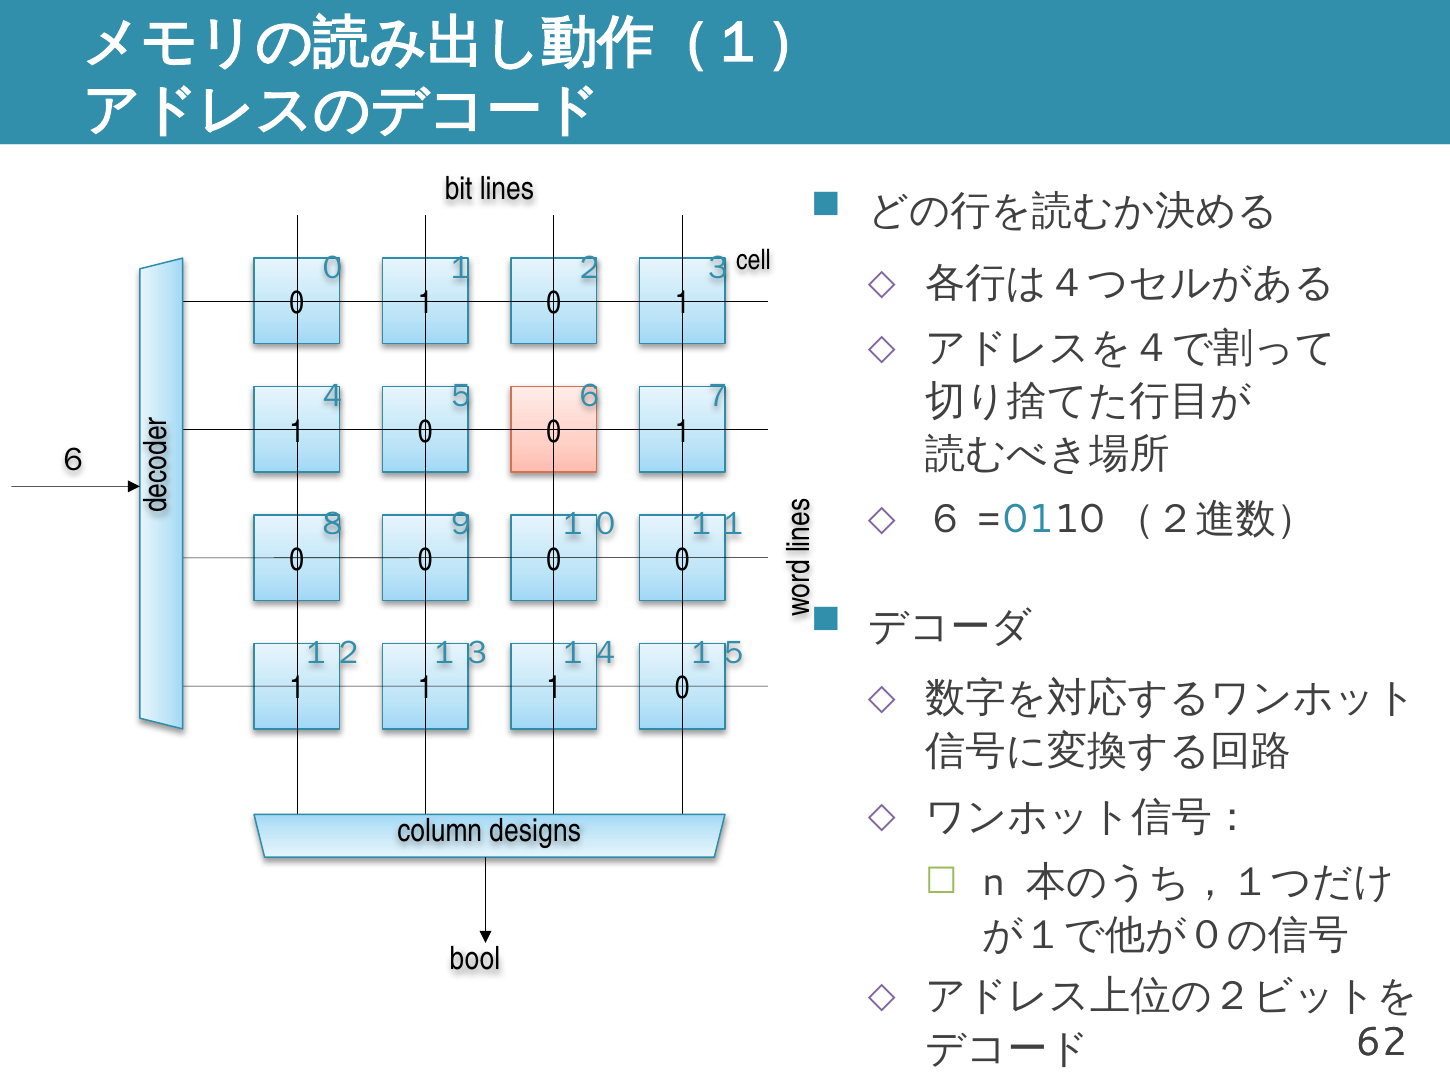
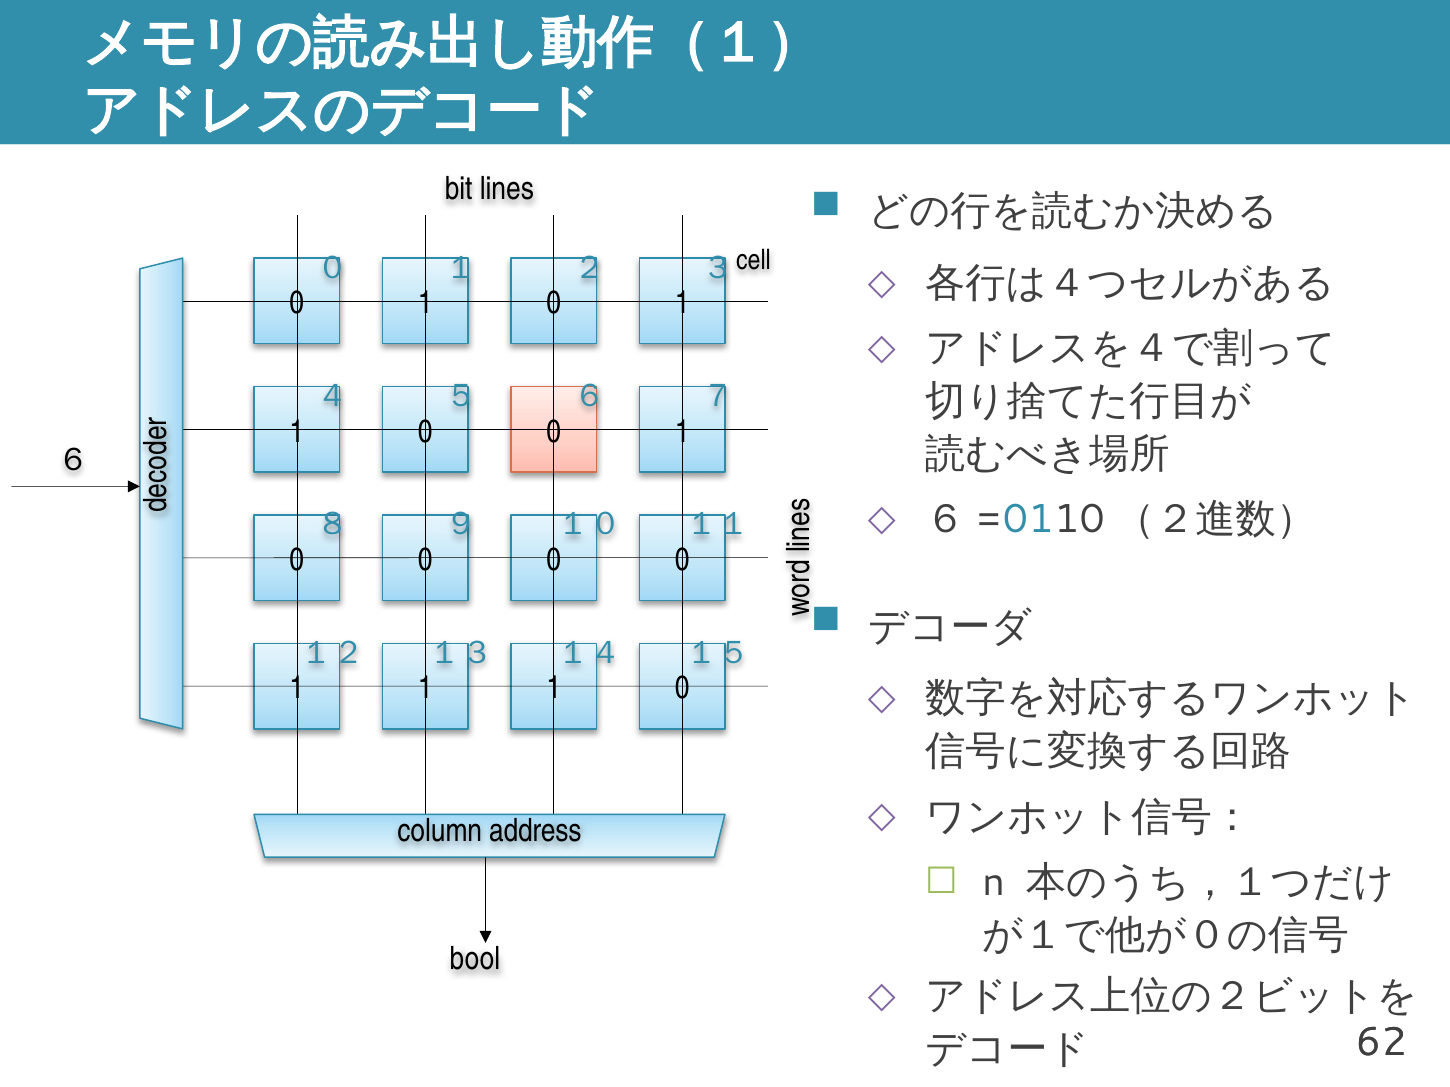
designs: designs -> address
